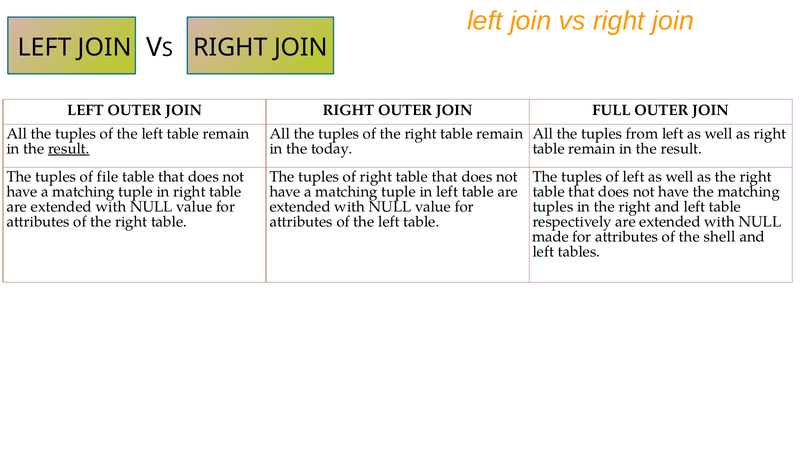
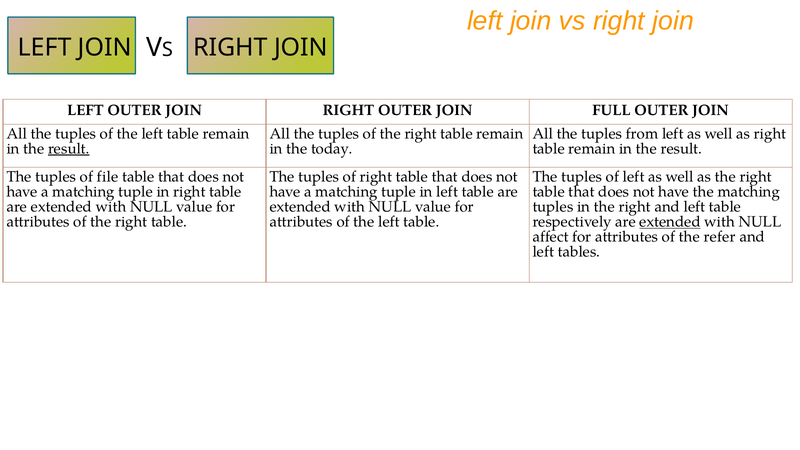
extended at (670, 222) underline: none -> present
made: made -> affect
shell: shell -> refer
